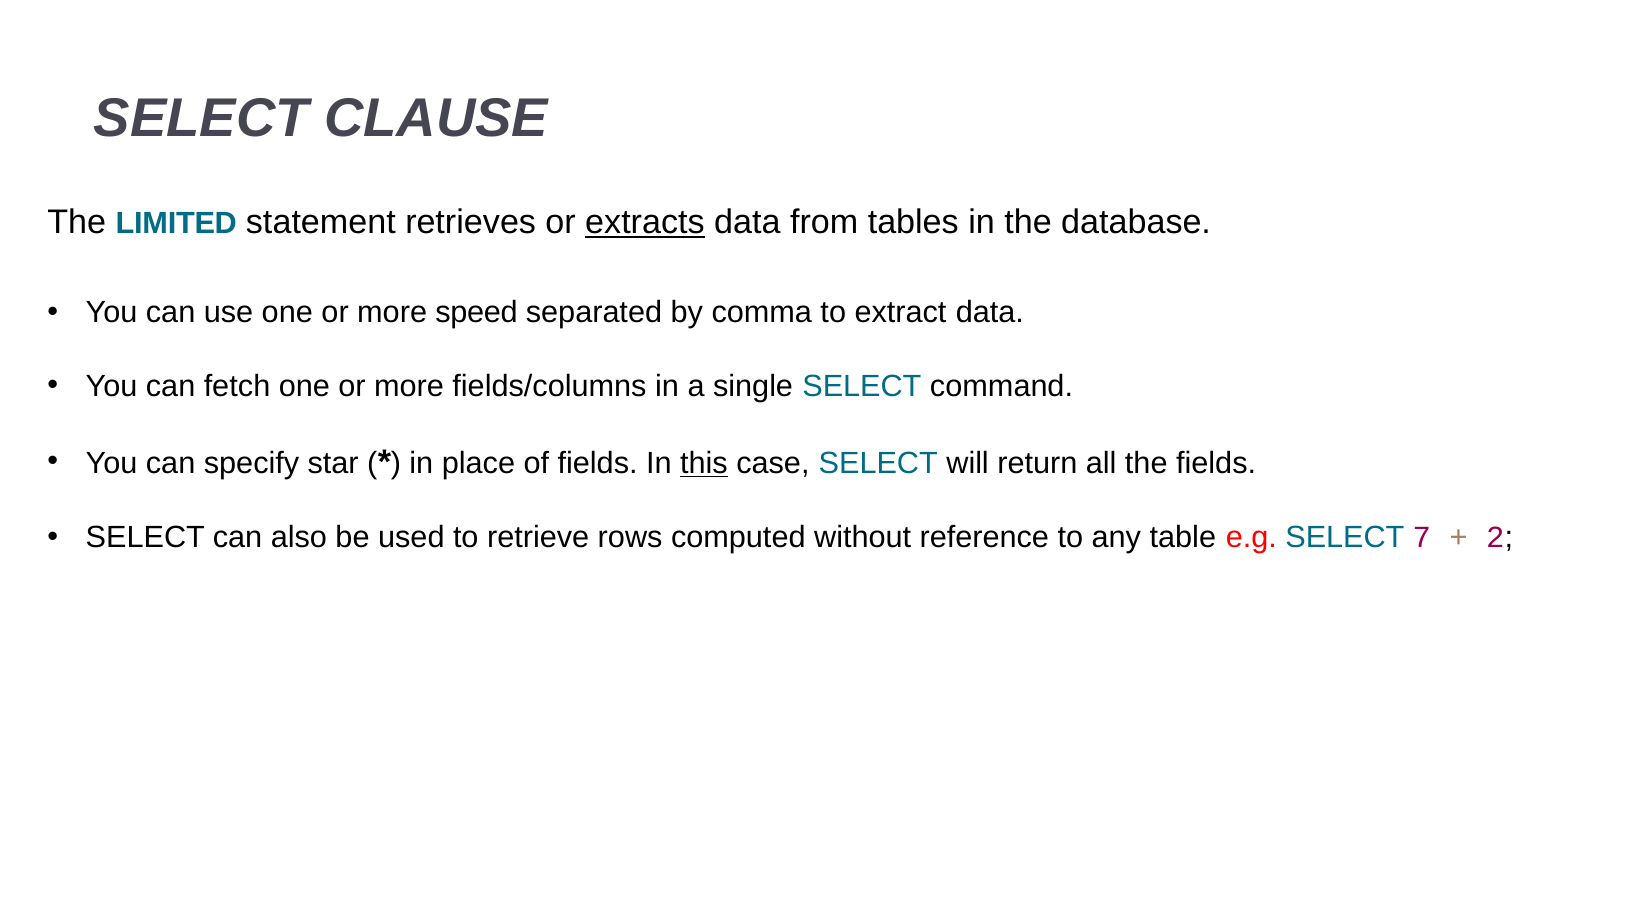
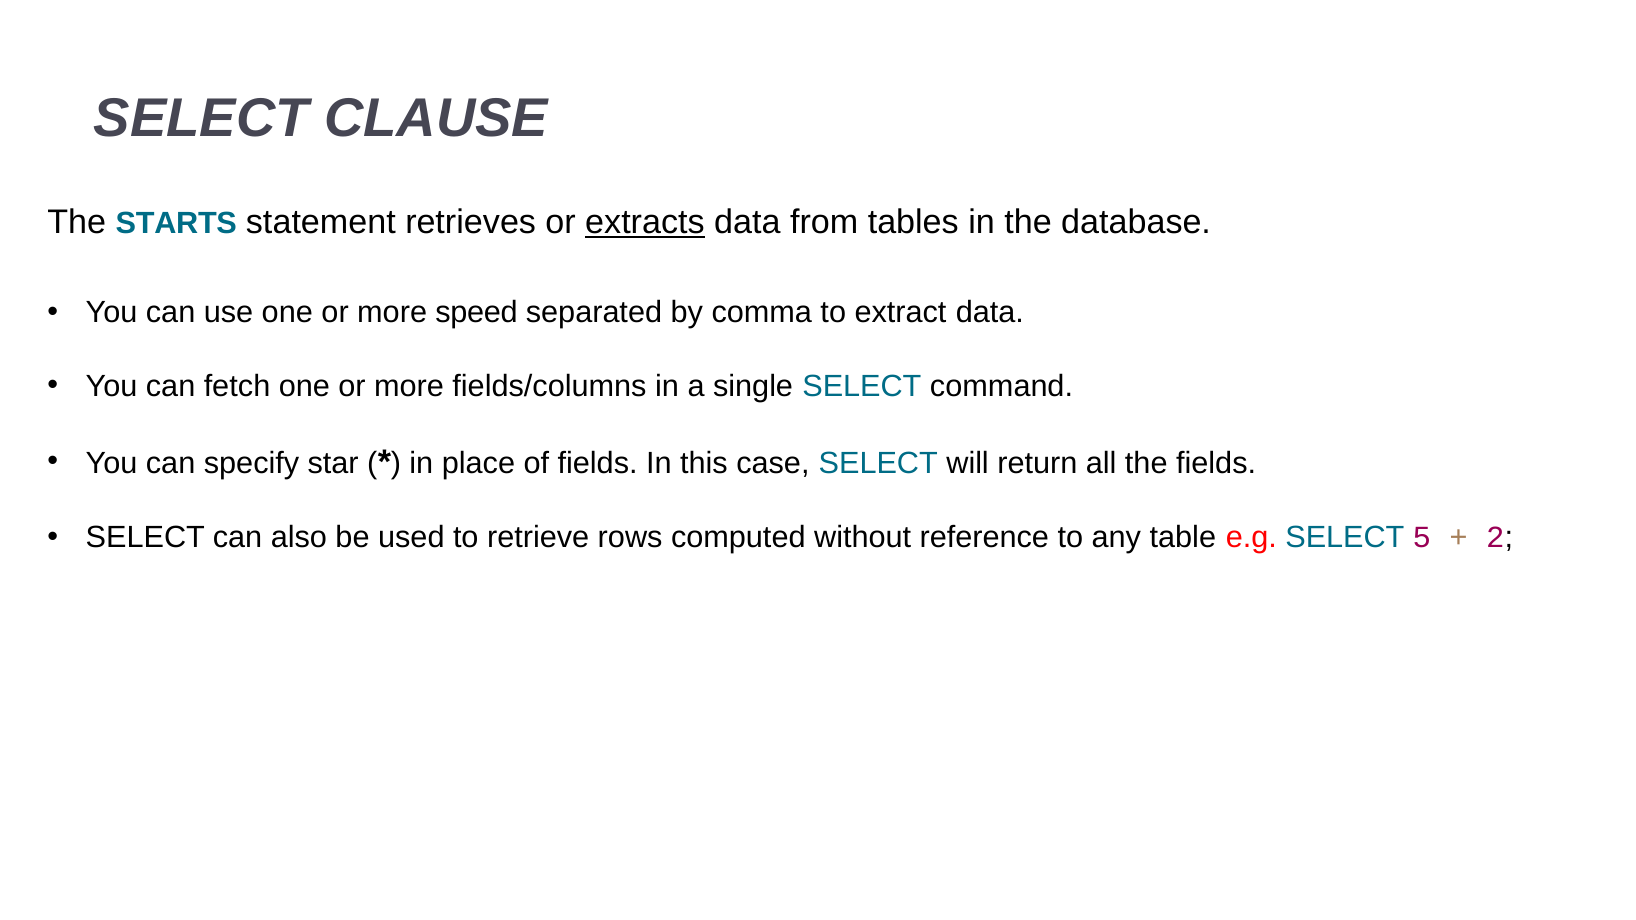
LIMITED: LIMITED -> STARTS
this underline: present -> none
7: 7 -> 5
